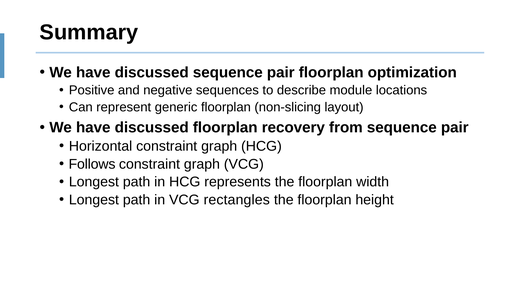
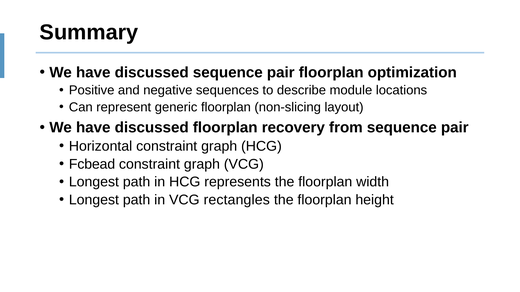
Follows: Follows -> Fcbead
